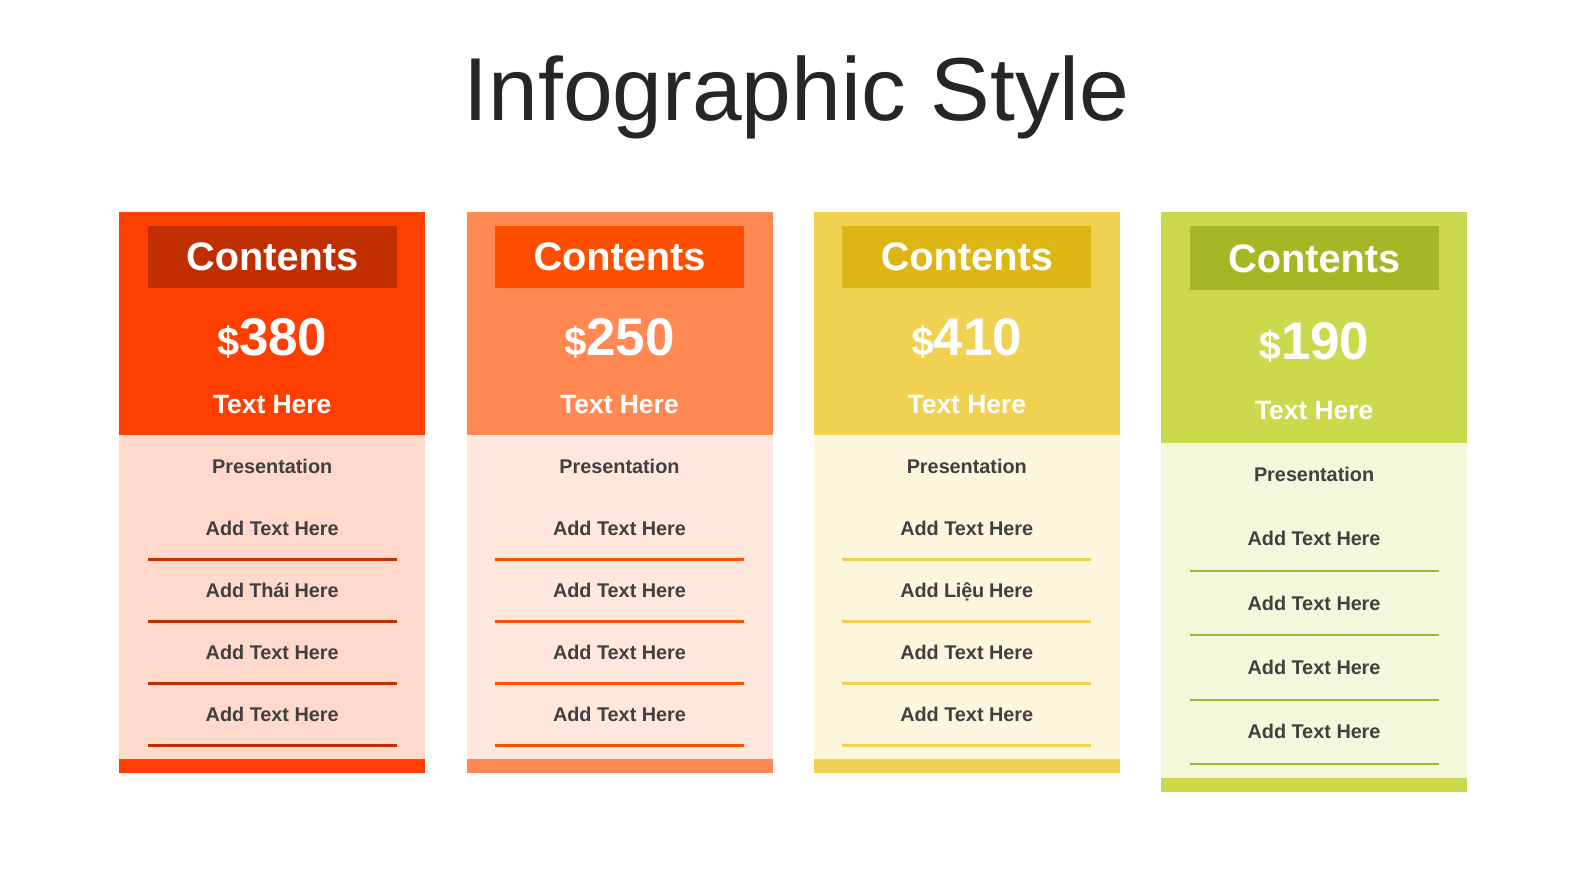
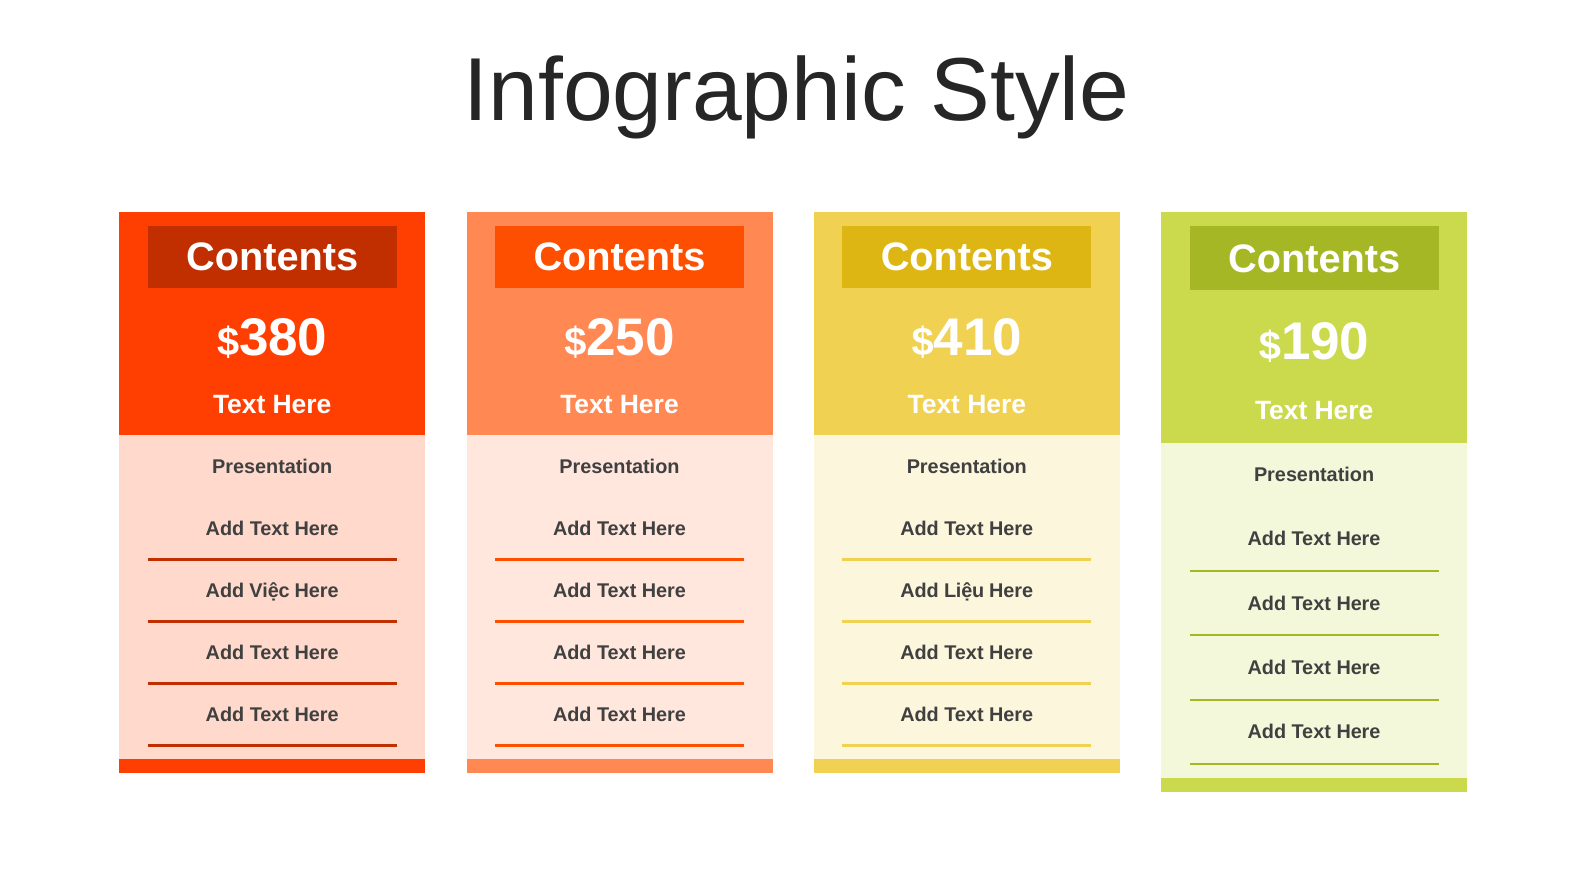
Thái: Thái -> Việc
